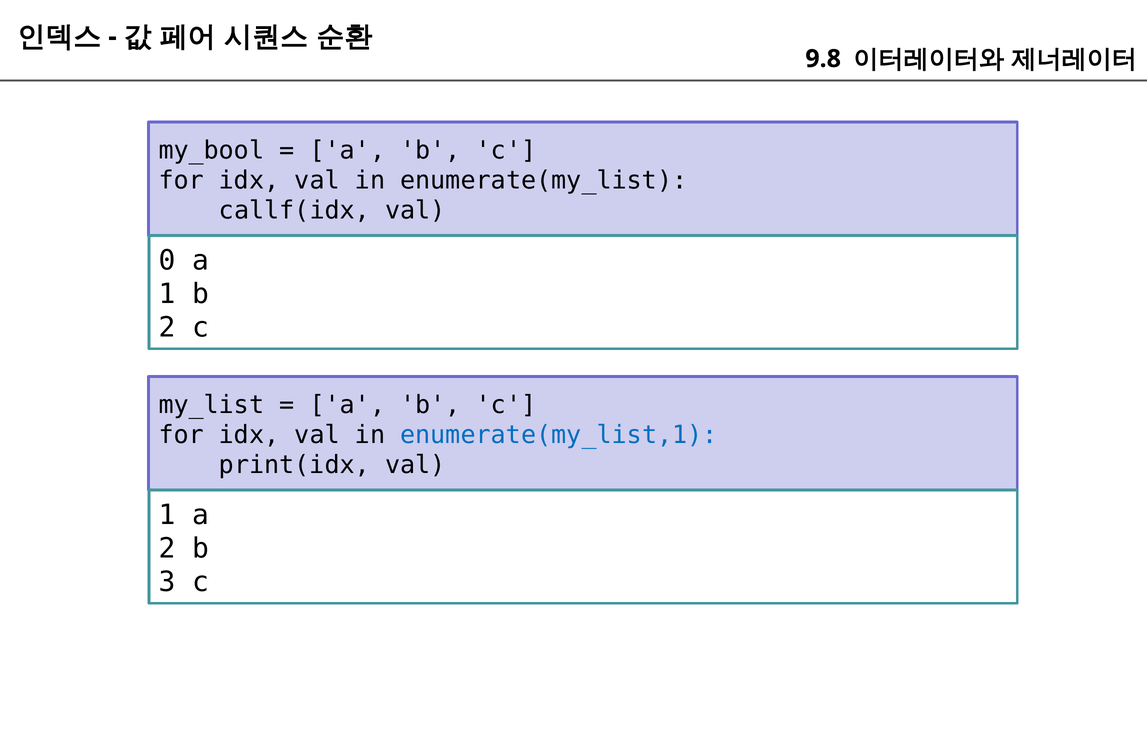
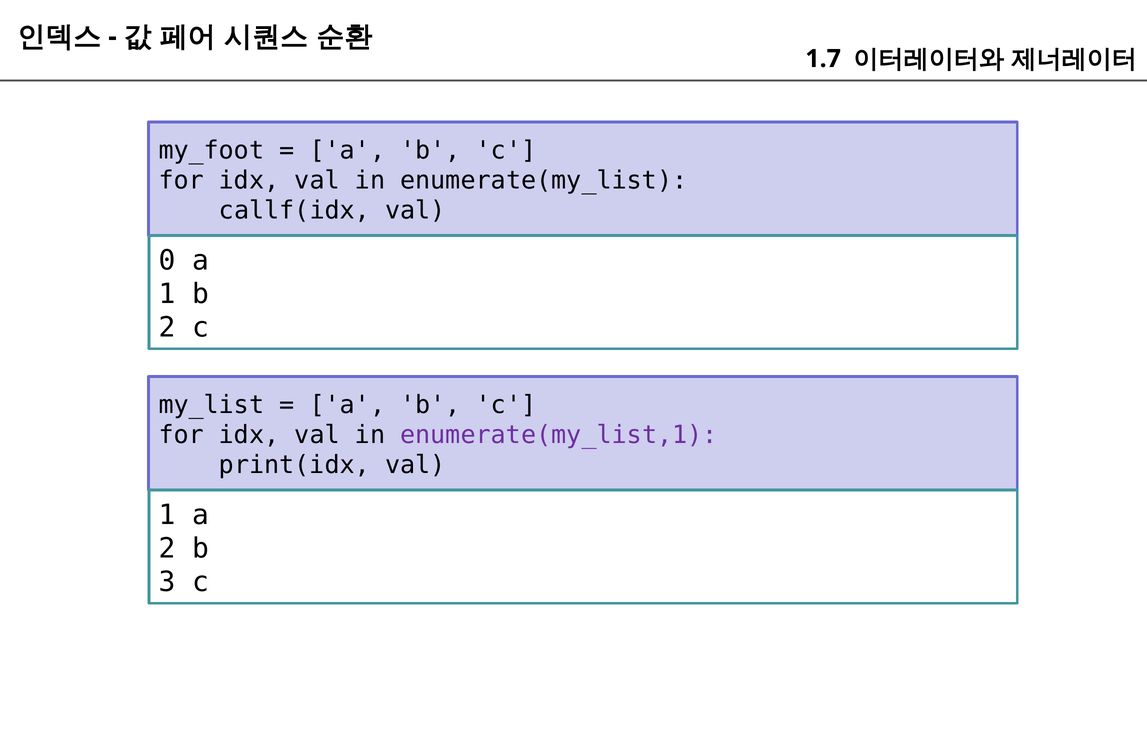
9.8: 9.8 -> 1.7
my_bool: my_bool -> my_foot
enumerate(my_list,1 colour: blue -> purple
